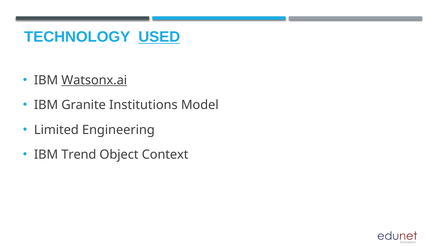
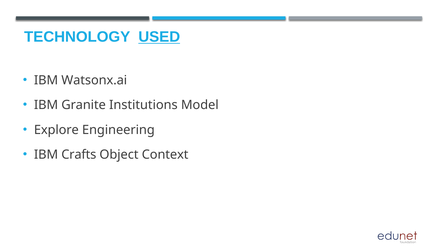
Watsonx.ai underline: present -> none
Limited: Limited -> Explore
Trend: Trend -> Crafts
